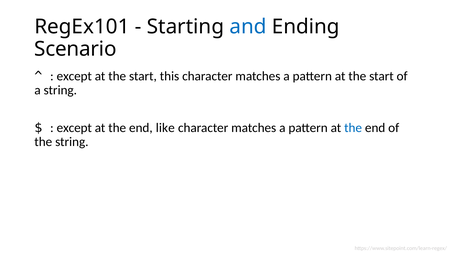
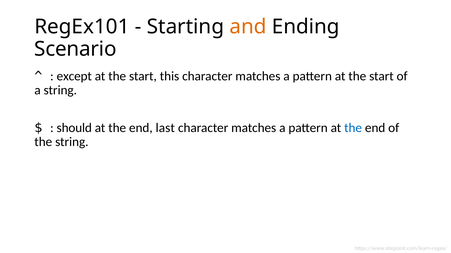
and colour: blue -> orange
except at (74, 128): except -> should
like: like -> last
